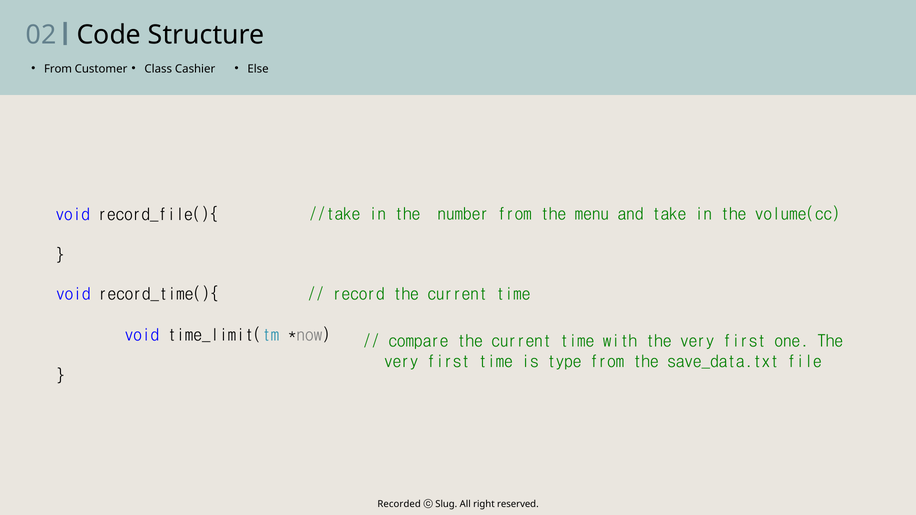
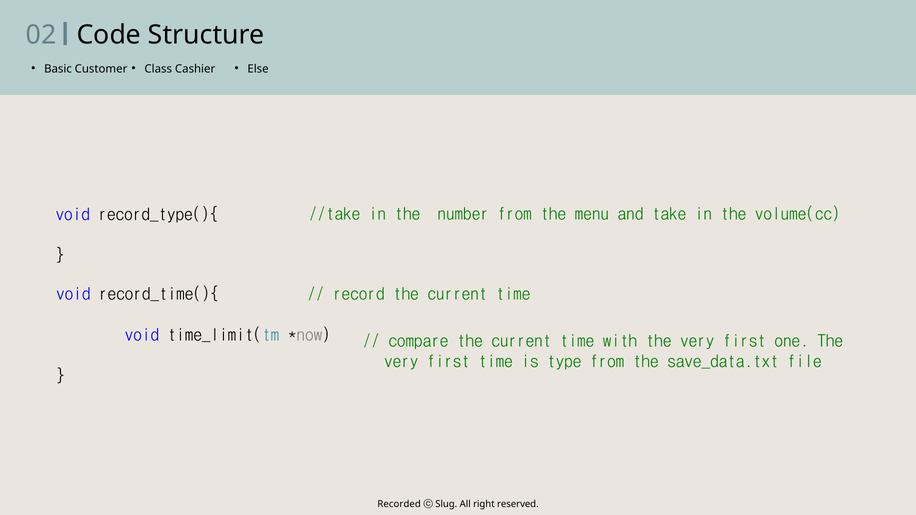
From at (58, 69): From -> Basic
record_file(){: record_file(){ -> record_type(){
